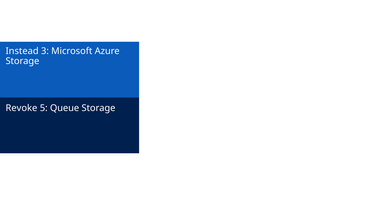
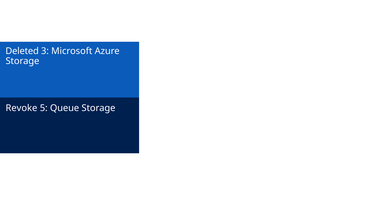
Instead: Instead -> Deleted
